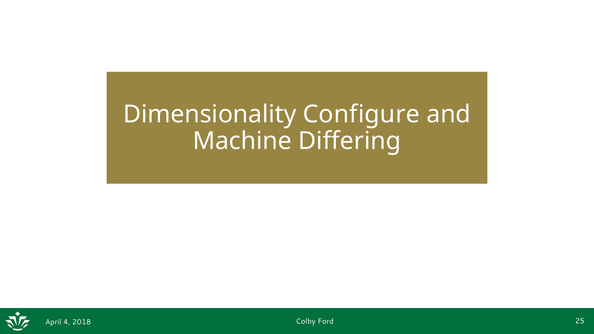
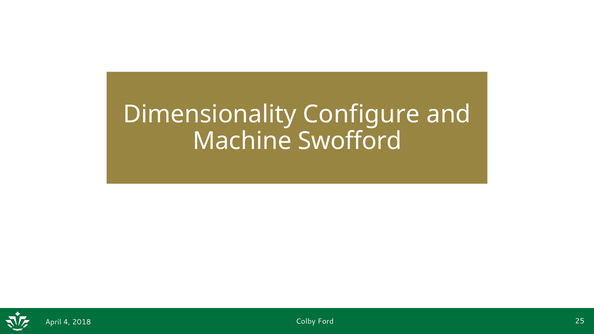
Differing: Differing -> Swofford
